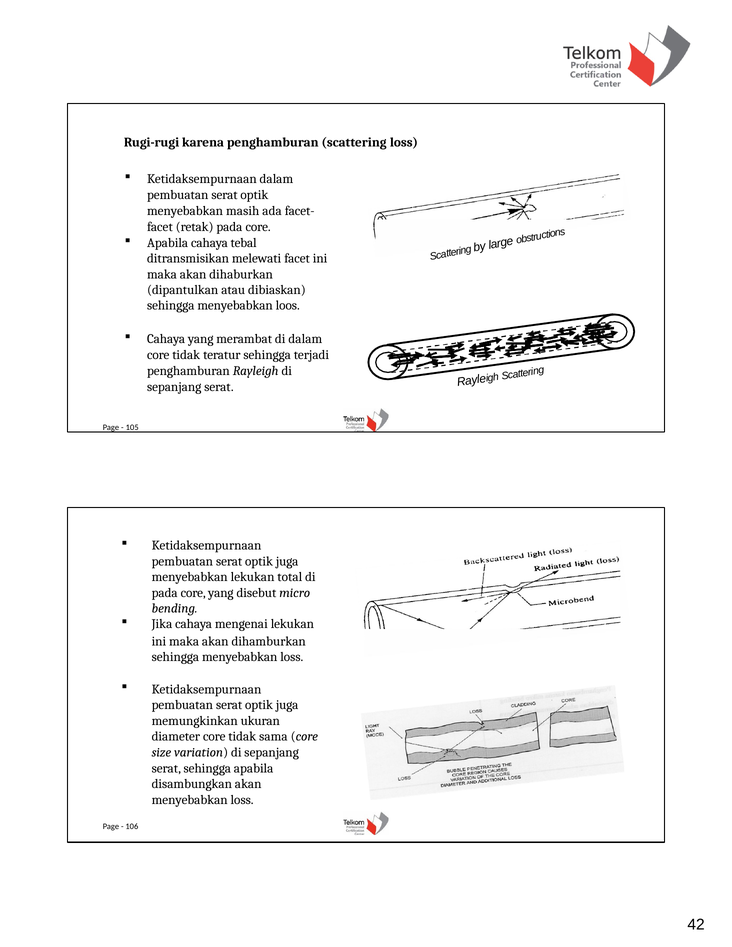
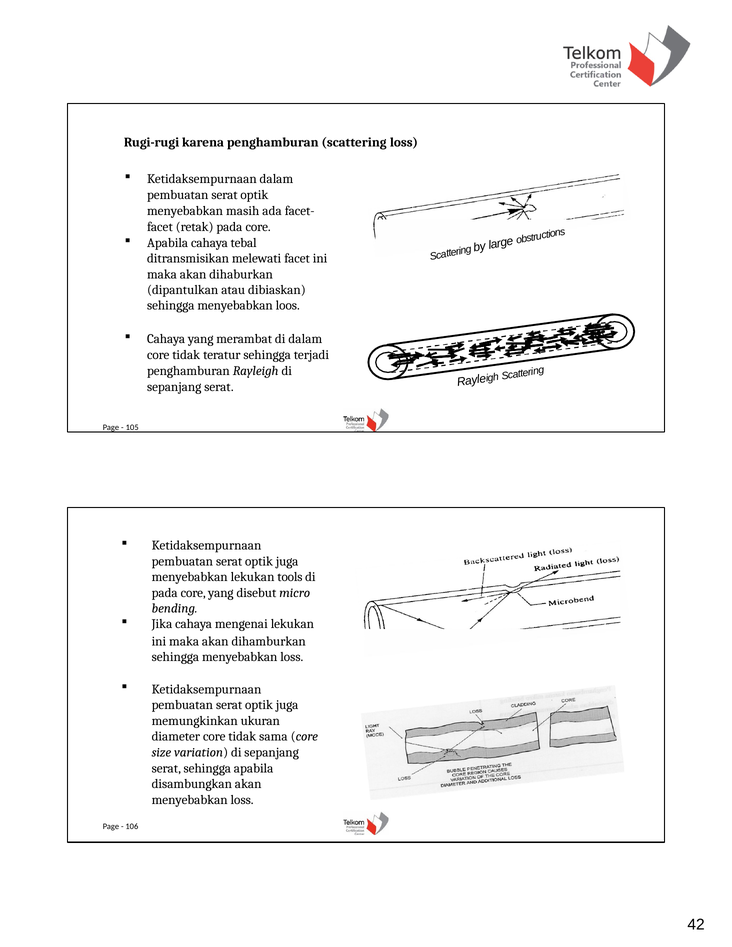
total: total -> tools
